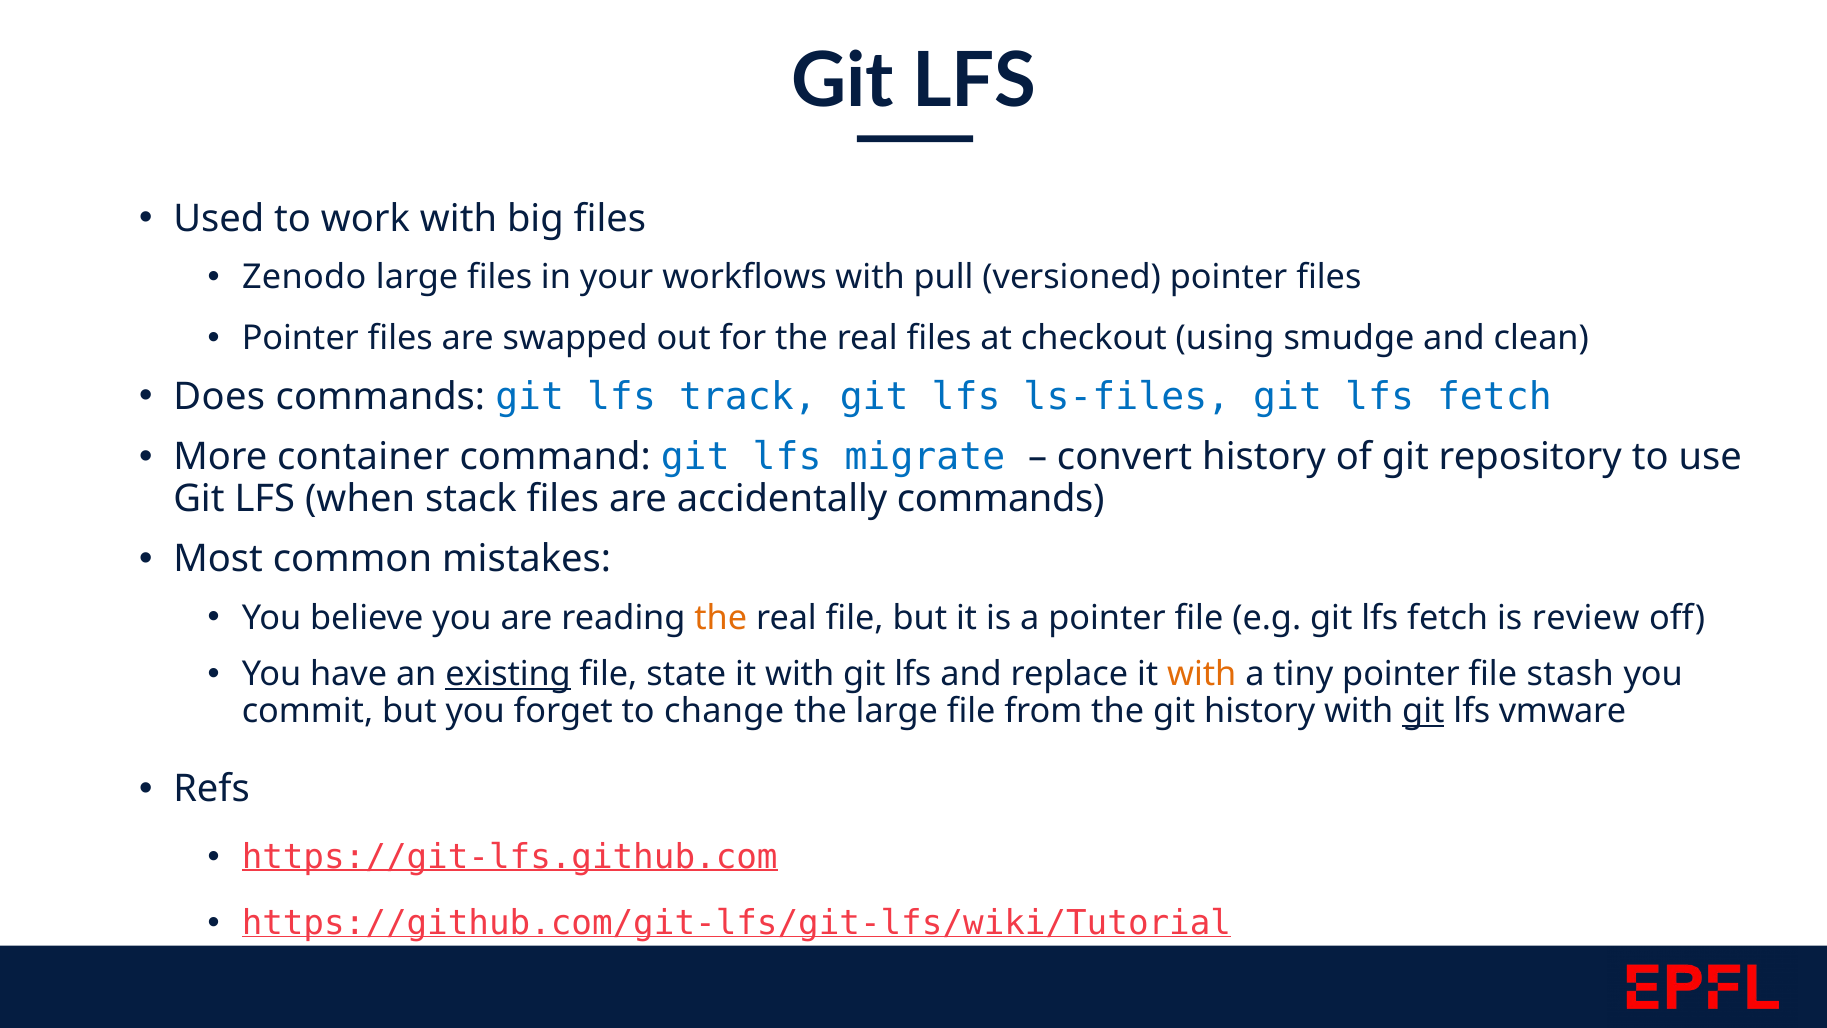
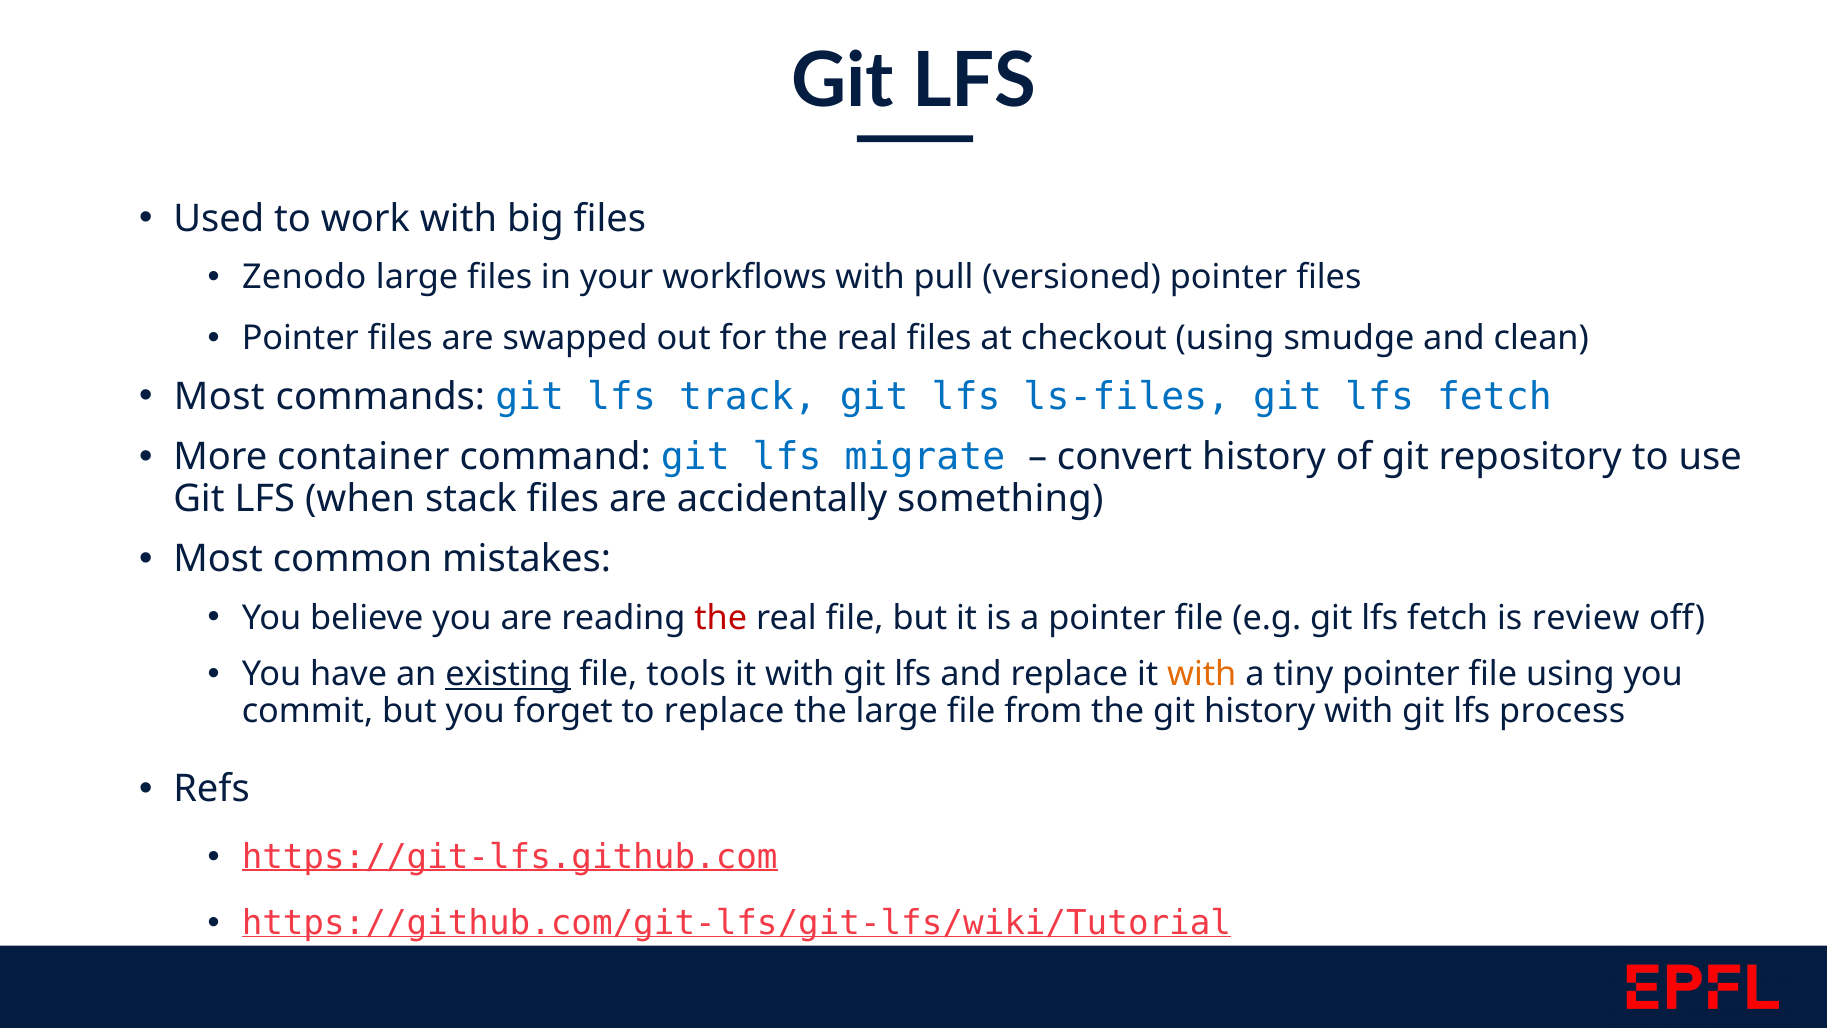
Does at (219, 397): Does -> Most
accidentally commands: commands -> something
the at (721, 618) colour: orange -> red
state: state -> tools
file stash: stash -> using
to change: change -> replace
git at (1423, 711) underline: present -> none
vmware: vmware -> process
